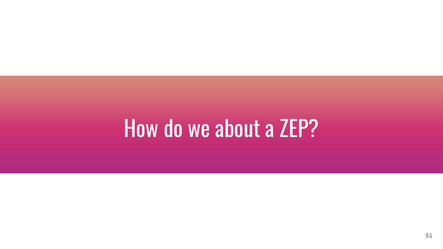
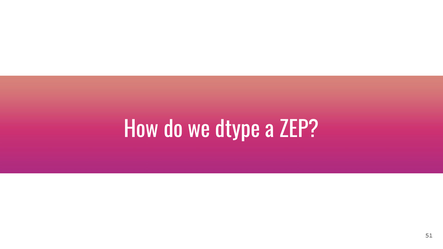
about: about -> dtype
